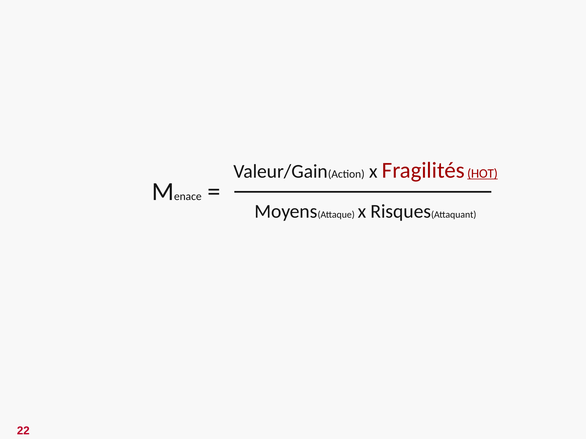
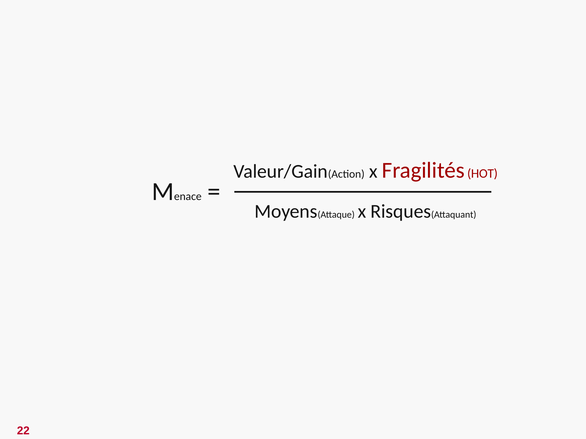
HOT underline: present -> none
